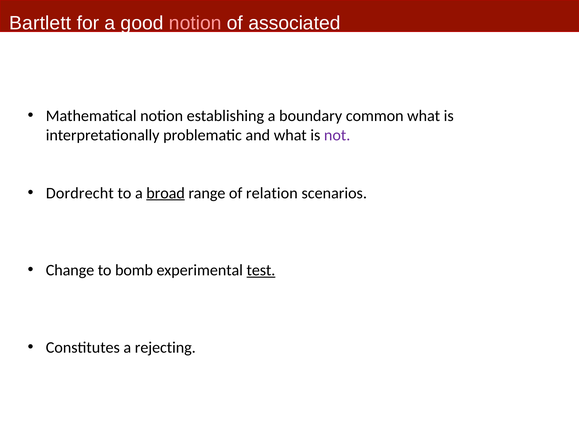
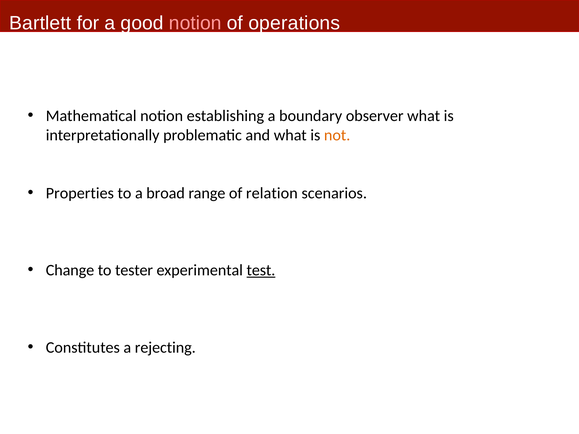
associated: associated -> operations
common: common -> observer
not colour: purple -> orange
Dordrecht: Dordrecht -> Properties
broad underline: present -> none
bomb: bomb -> tester
